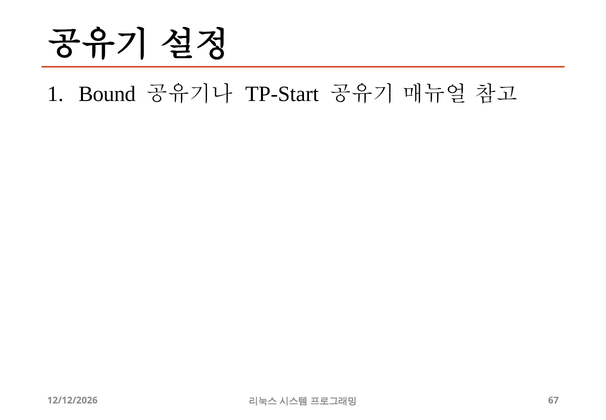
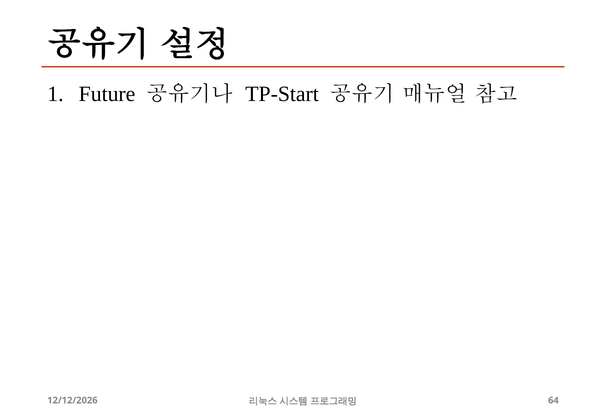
Bound: Bound -> Future
67: 67 -> 64
